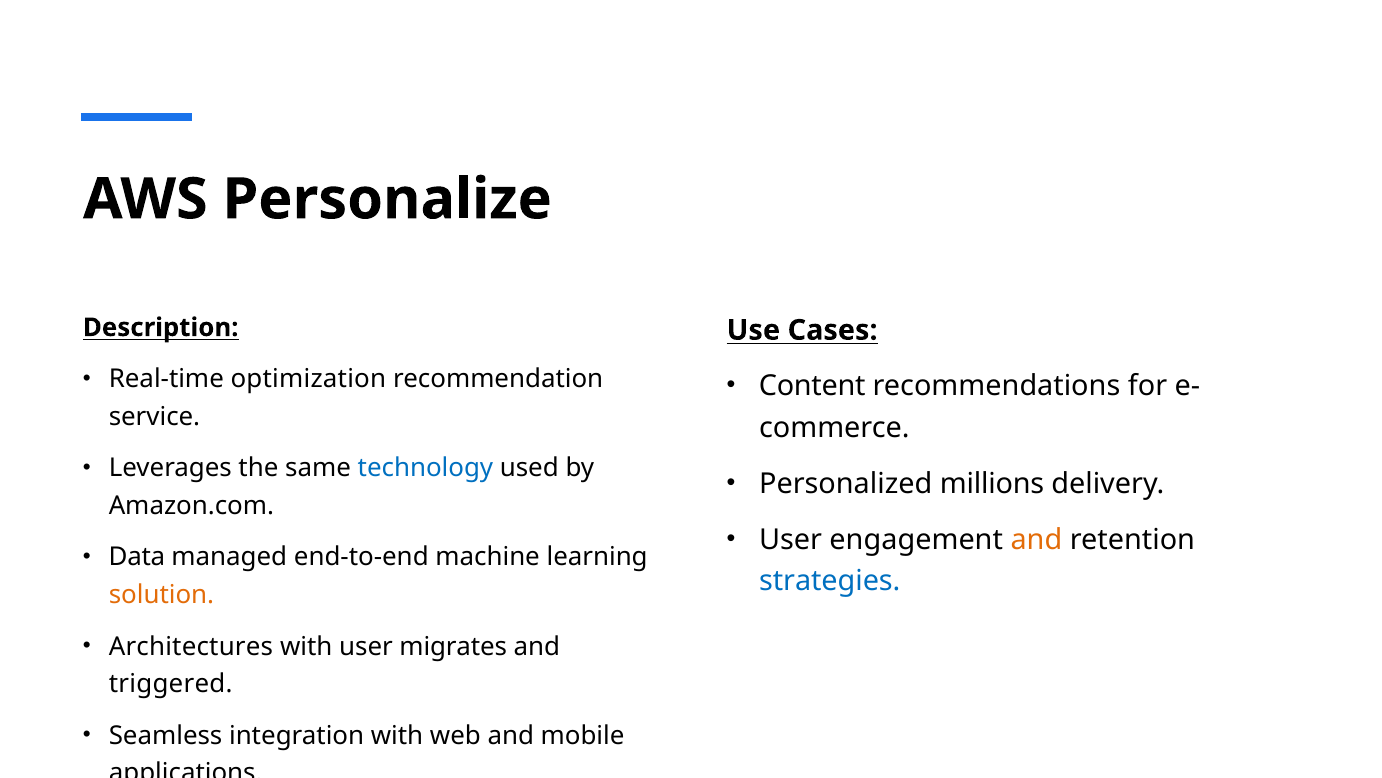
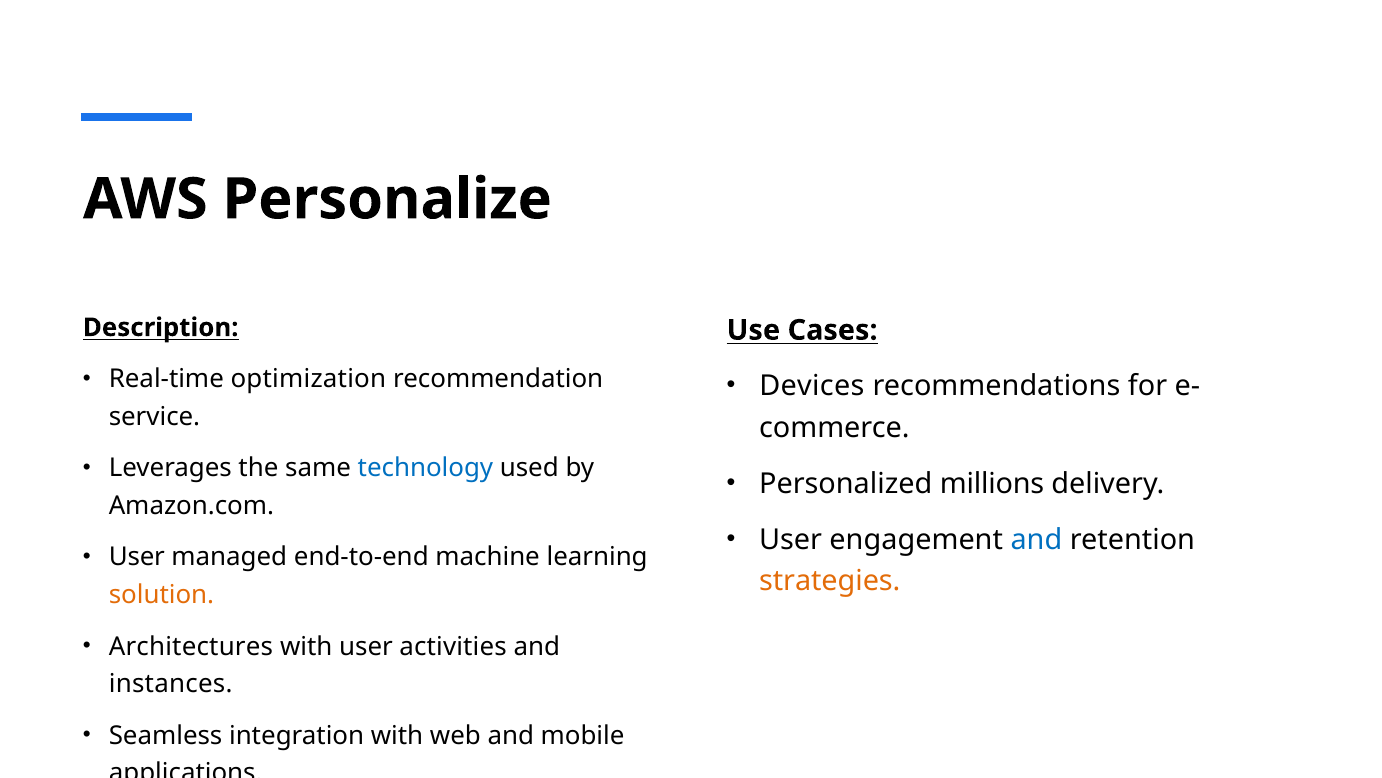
Content: Content -> Devices
and at (1036, 539) colour: orange -> blue
Data at (137, 557): Data -> User
strategies colour: blue -> orange
migrates: migrates -> activities
triggered: triggered -> instances
